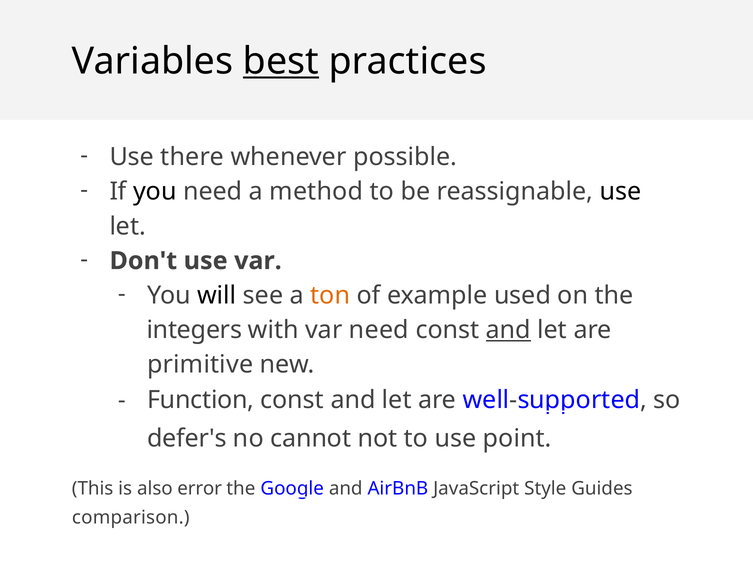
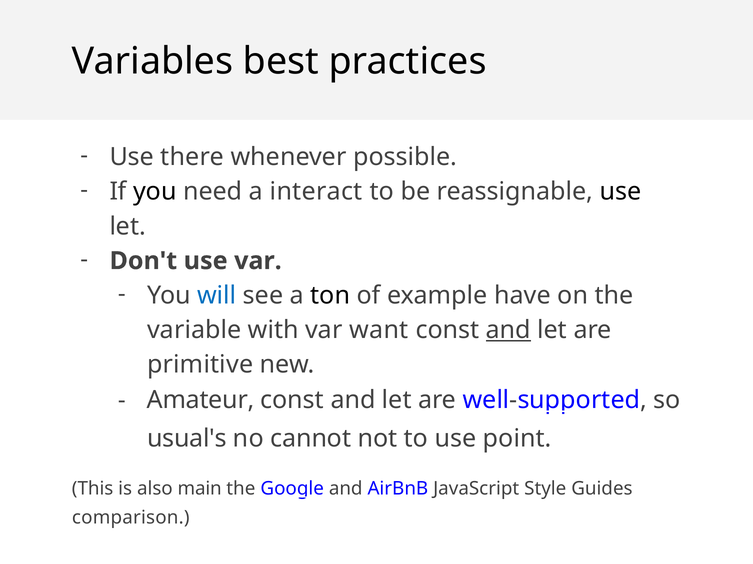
best underline: present -> none
method: method -> interact
will colour: black -> blue
ton colour: orange -> black
used: used -> have
integers: integers -> variable
var need: need -> want
Function: Function -> Amateur
defer's: defer's -> usual's
error: error -> main
